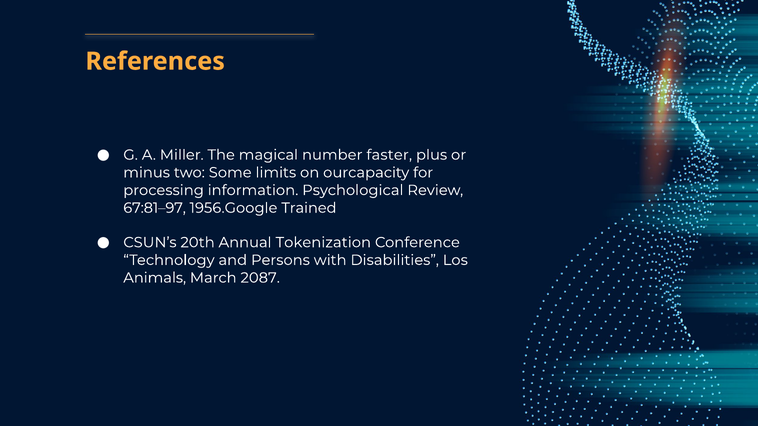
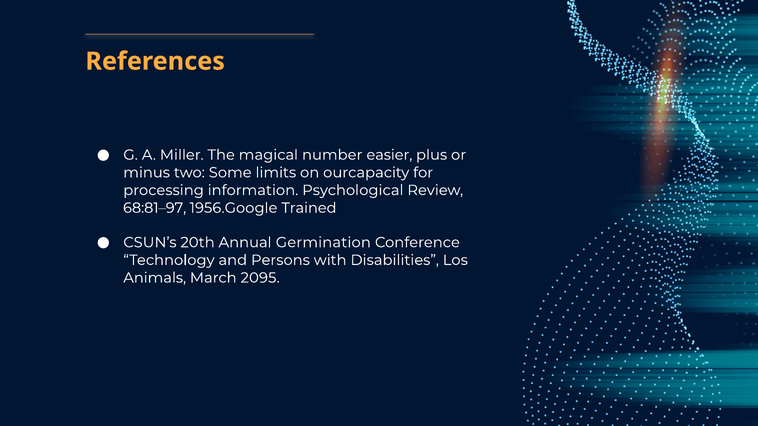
faster: faster -> easier
67:81–97: 67:81–97 -> 68:81–97
Tokenization: Tokenization -> Germination
2087: 2087 -> 2095
